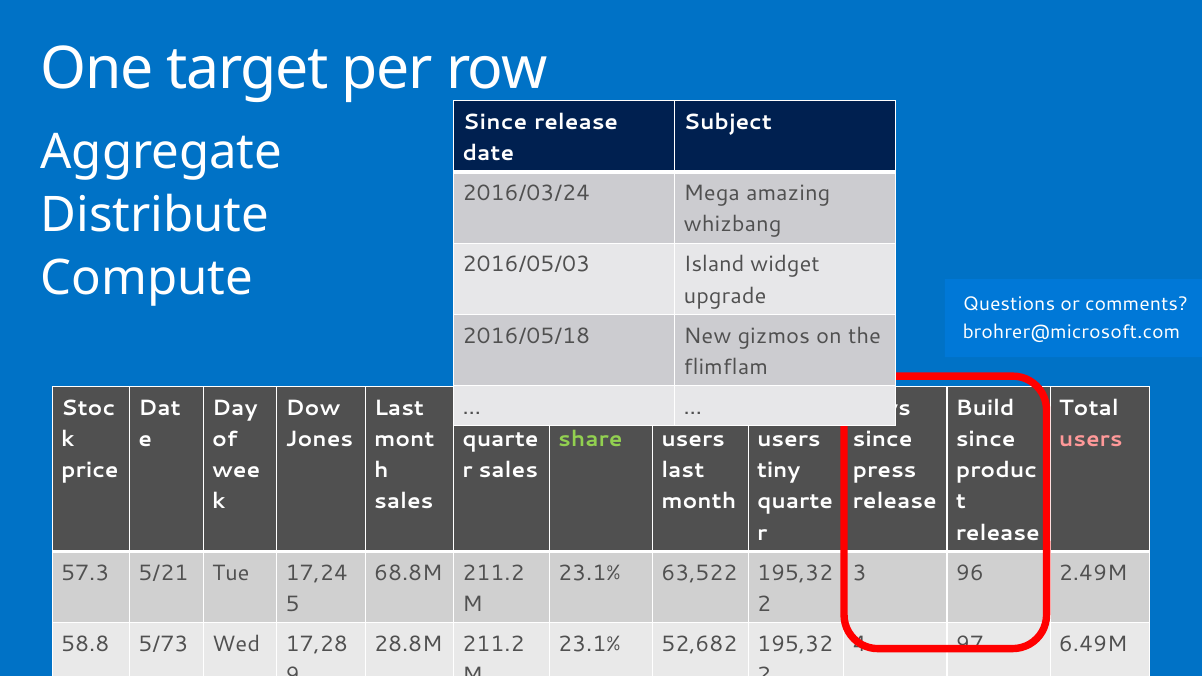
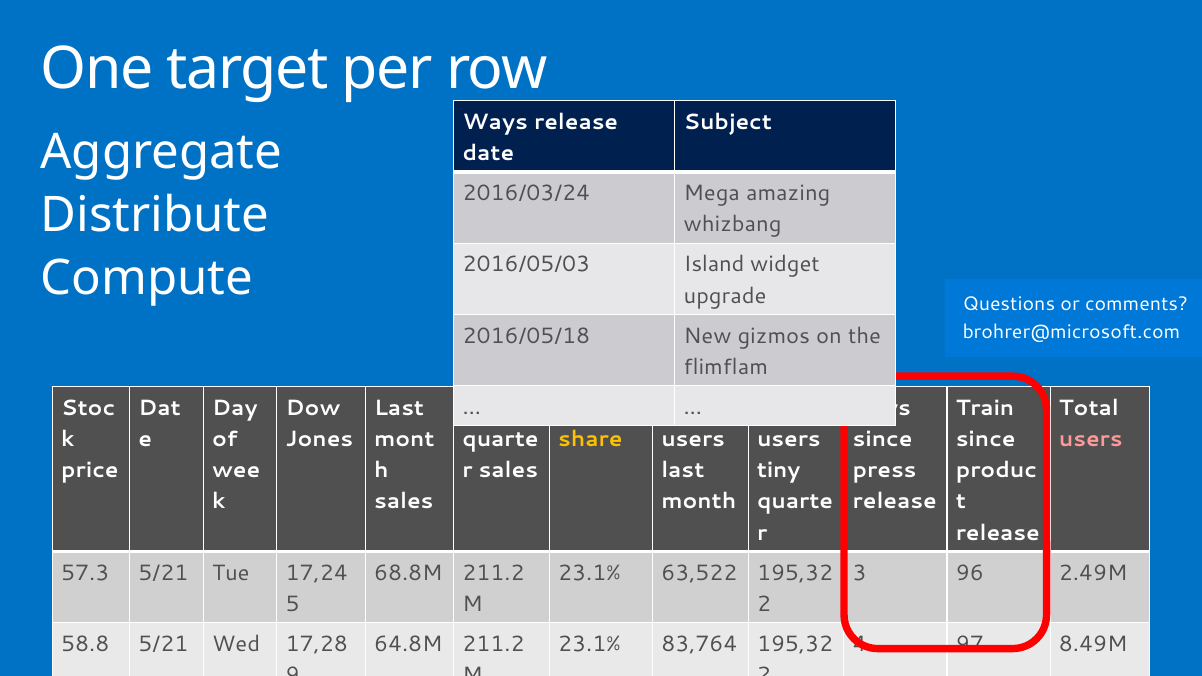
Since at (495, 122): Since -> Ways
Build: Build -> Train
share colour: light green -> yellow
58.8 5/73: 5/73 -> 5/21
28.8M: 28.8M -> 64.8M
52,682: 52,682 -> 83,764
6.49M: 6.49M -> 8.49M
